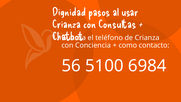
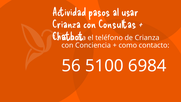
Dignidad: Dignidad -> Actividad
